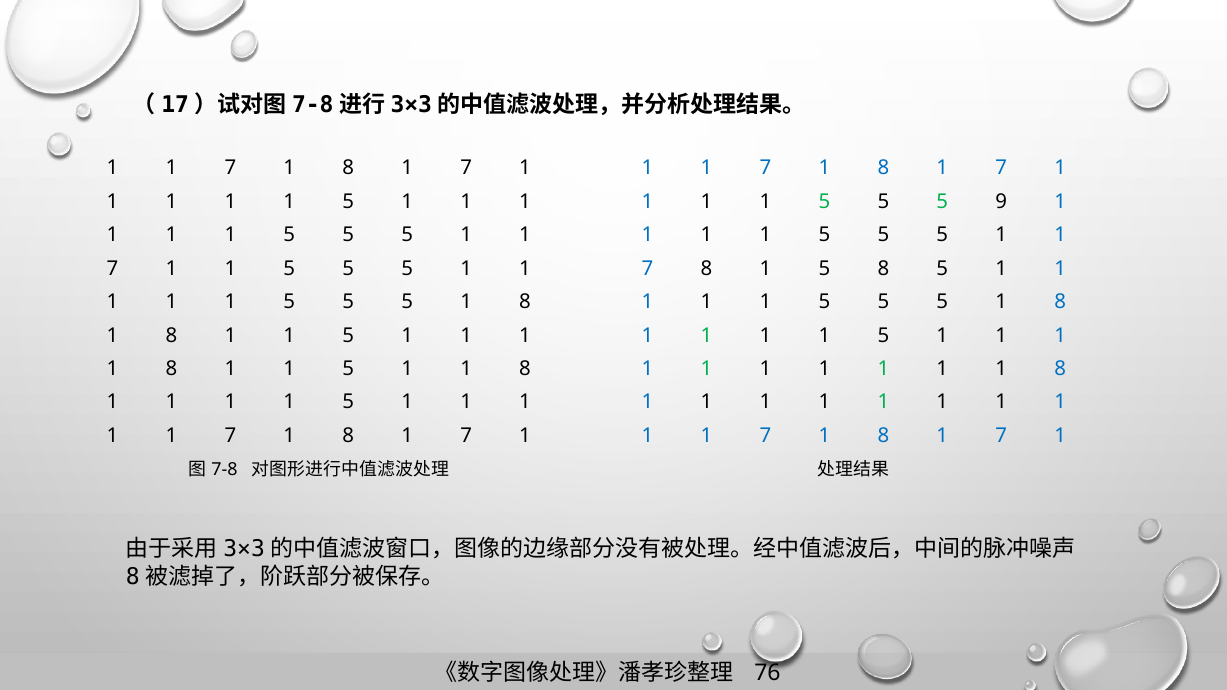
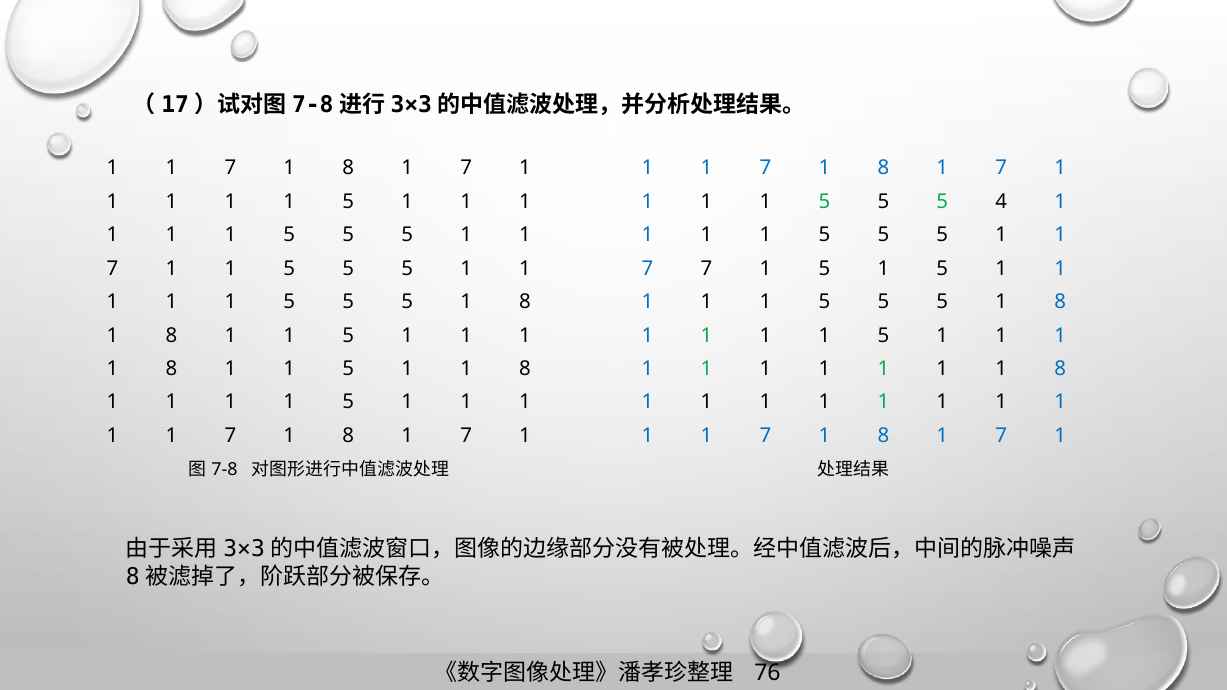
9: 9 -> 4
7 8: 8 -> 7
8 at (883, 269): 8 -> 1
